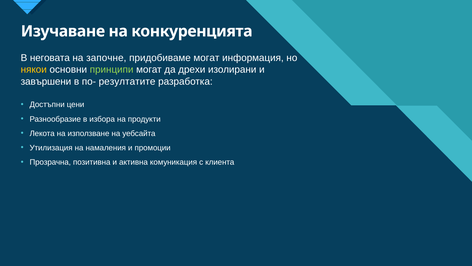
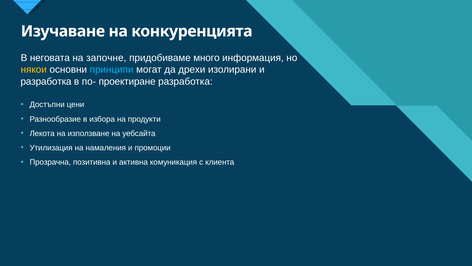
придобиваме могат: могат -> много
принципи colour: light green -> light blue
завършени at (46, 81): завършени -> разработка
резултатите: резултатите -> проектиране
